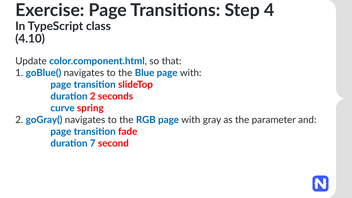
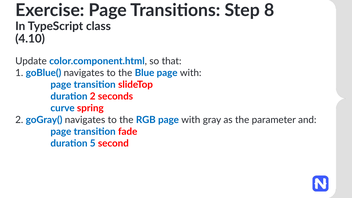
4: 4 -> 8
7: 7 -> 5
